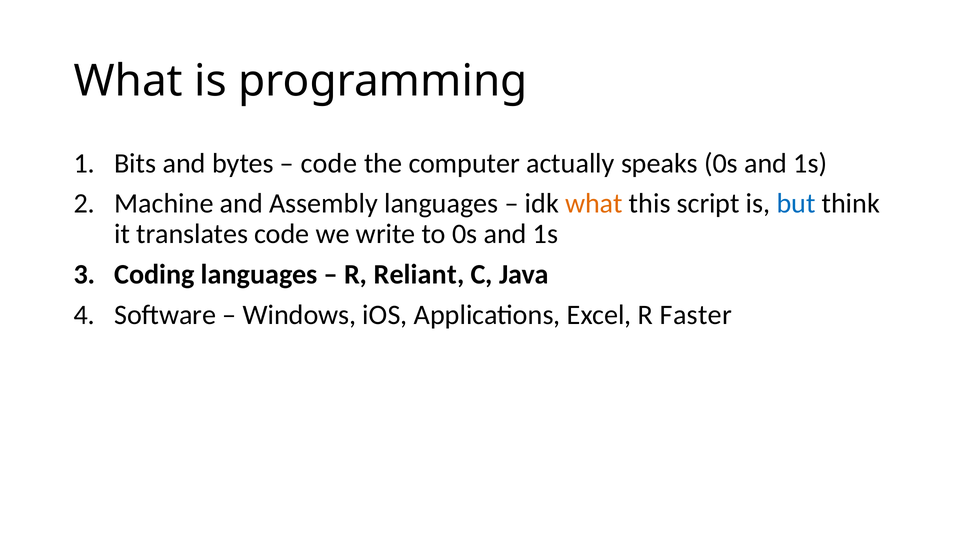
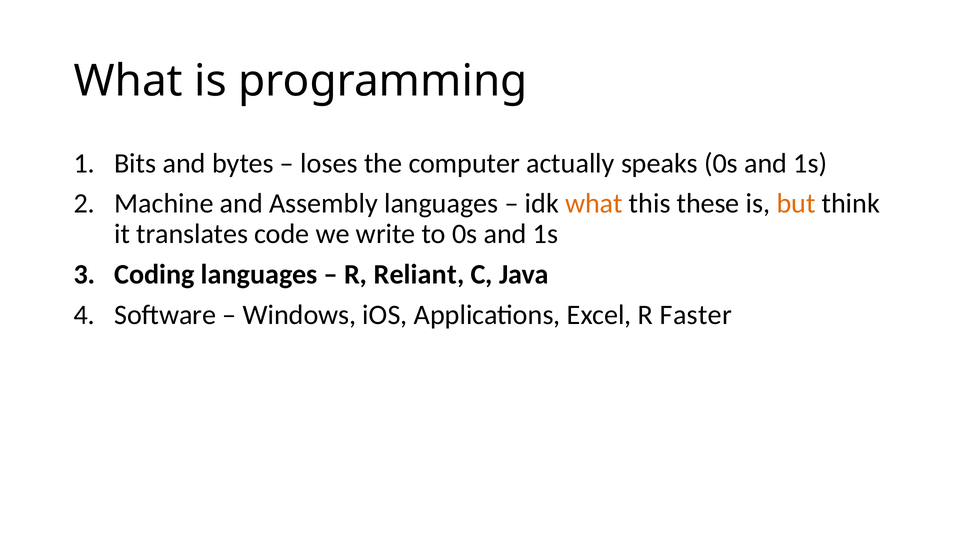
code at (329, 163): code -> loses
script: script -> these
but colour: blue -> orange
